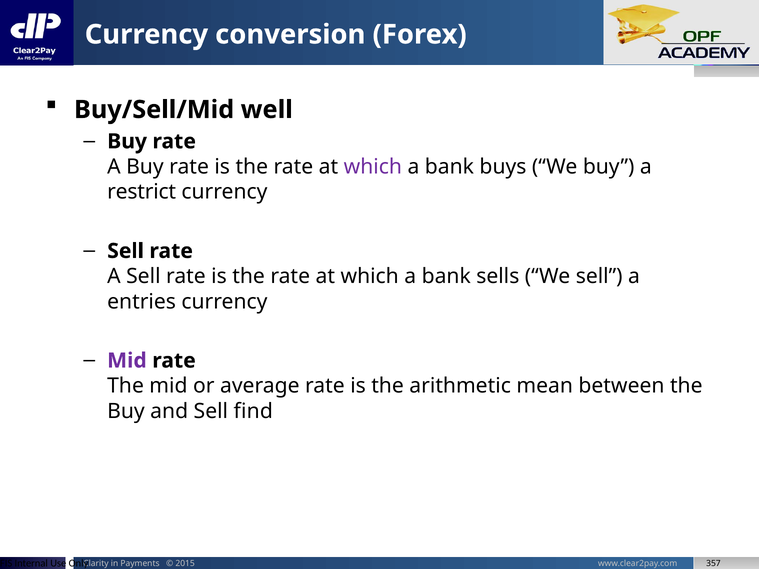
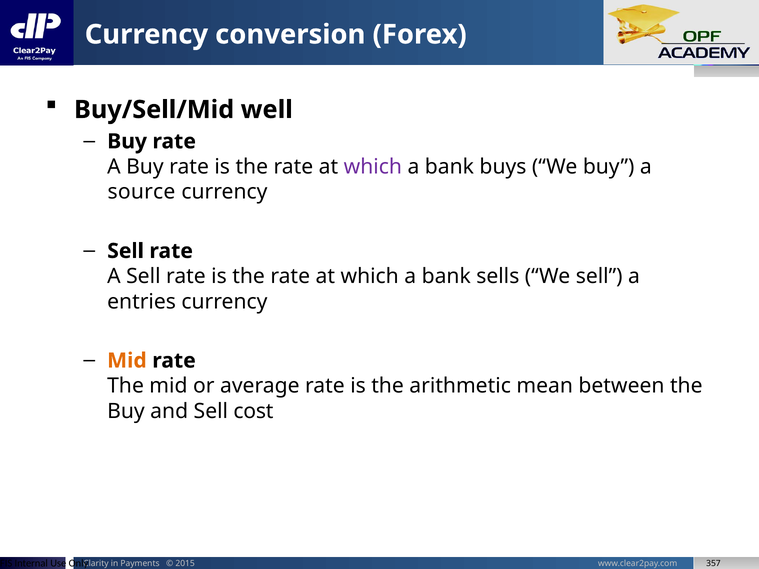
restrict: restrict -> source
Mid at (127, 361) colour: purple -> orange
find: find -> cost
